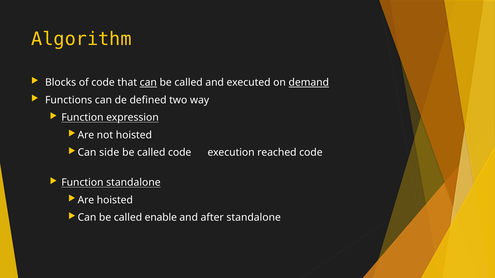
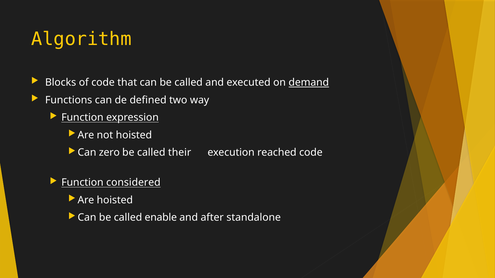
can at (148, 83) underline: present -> none
side: side -> zero
called code: code -> their
Function standalone: standalone -> considered
